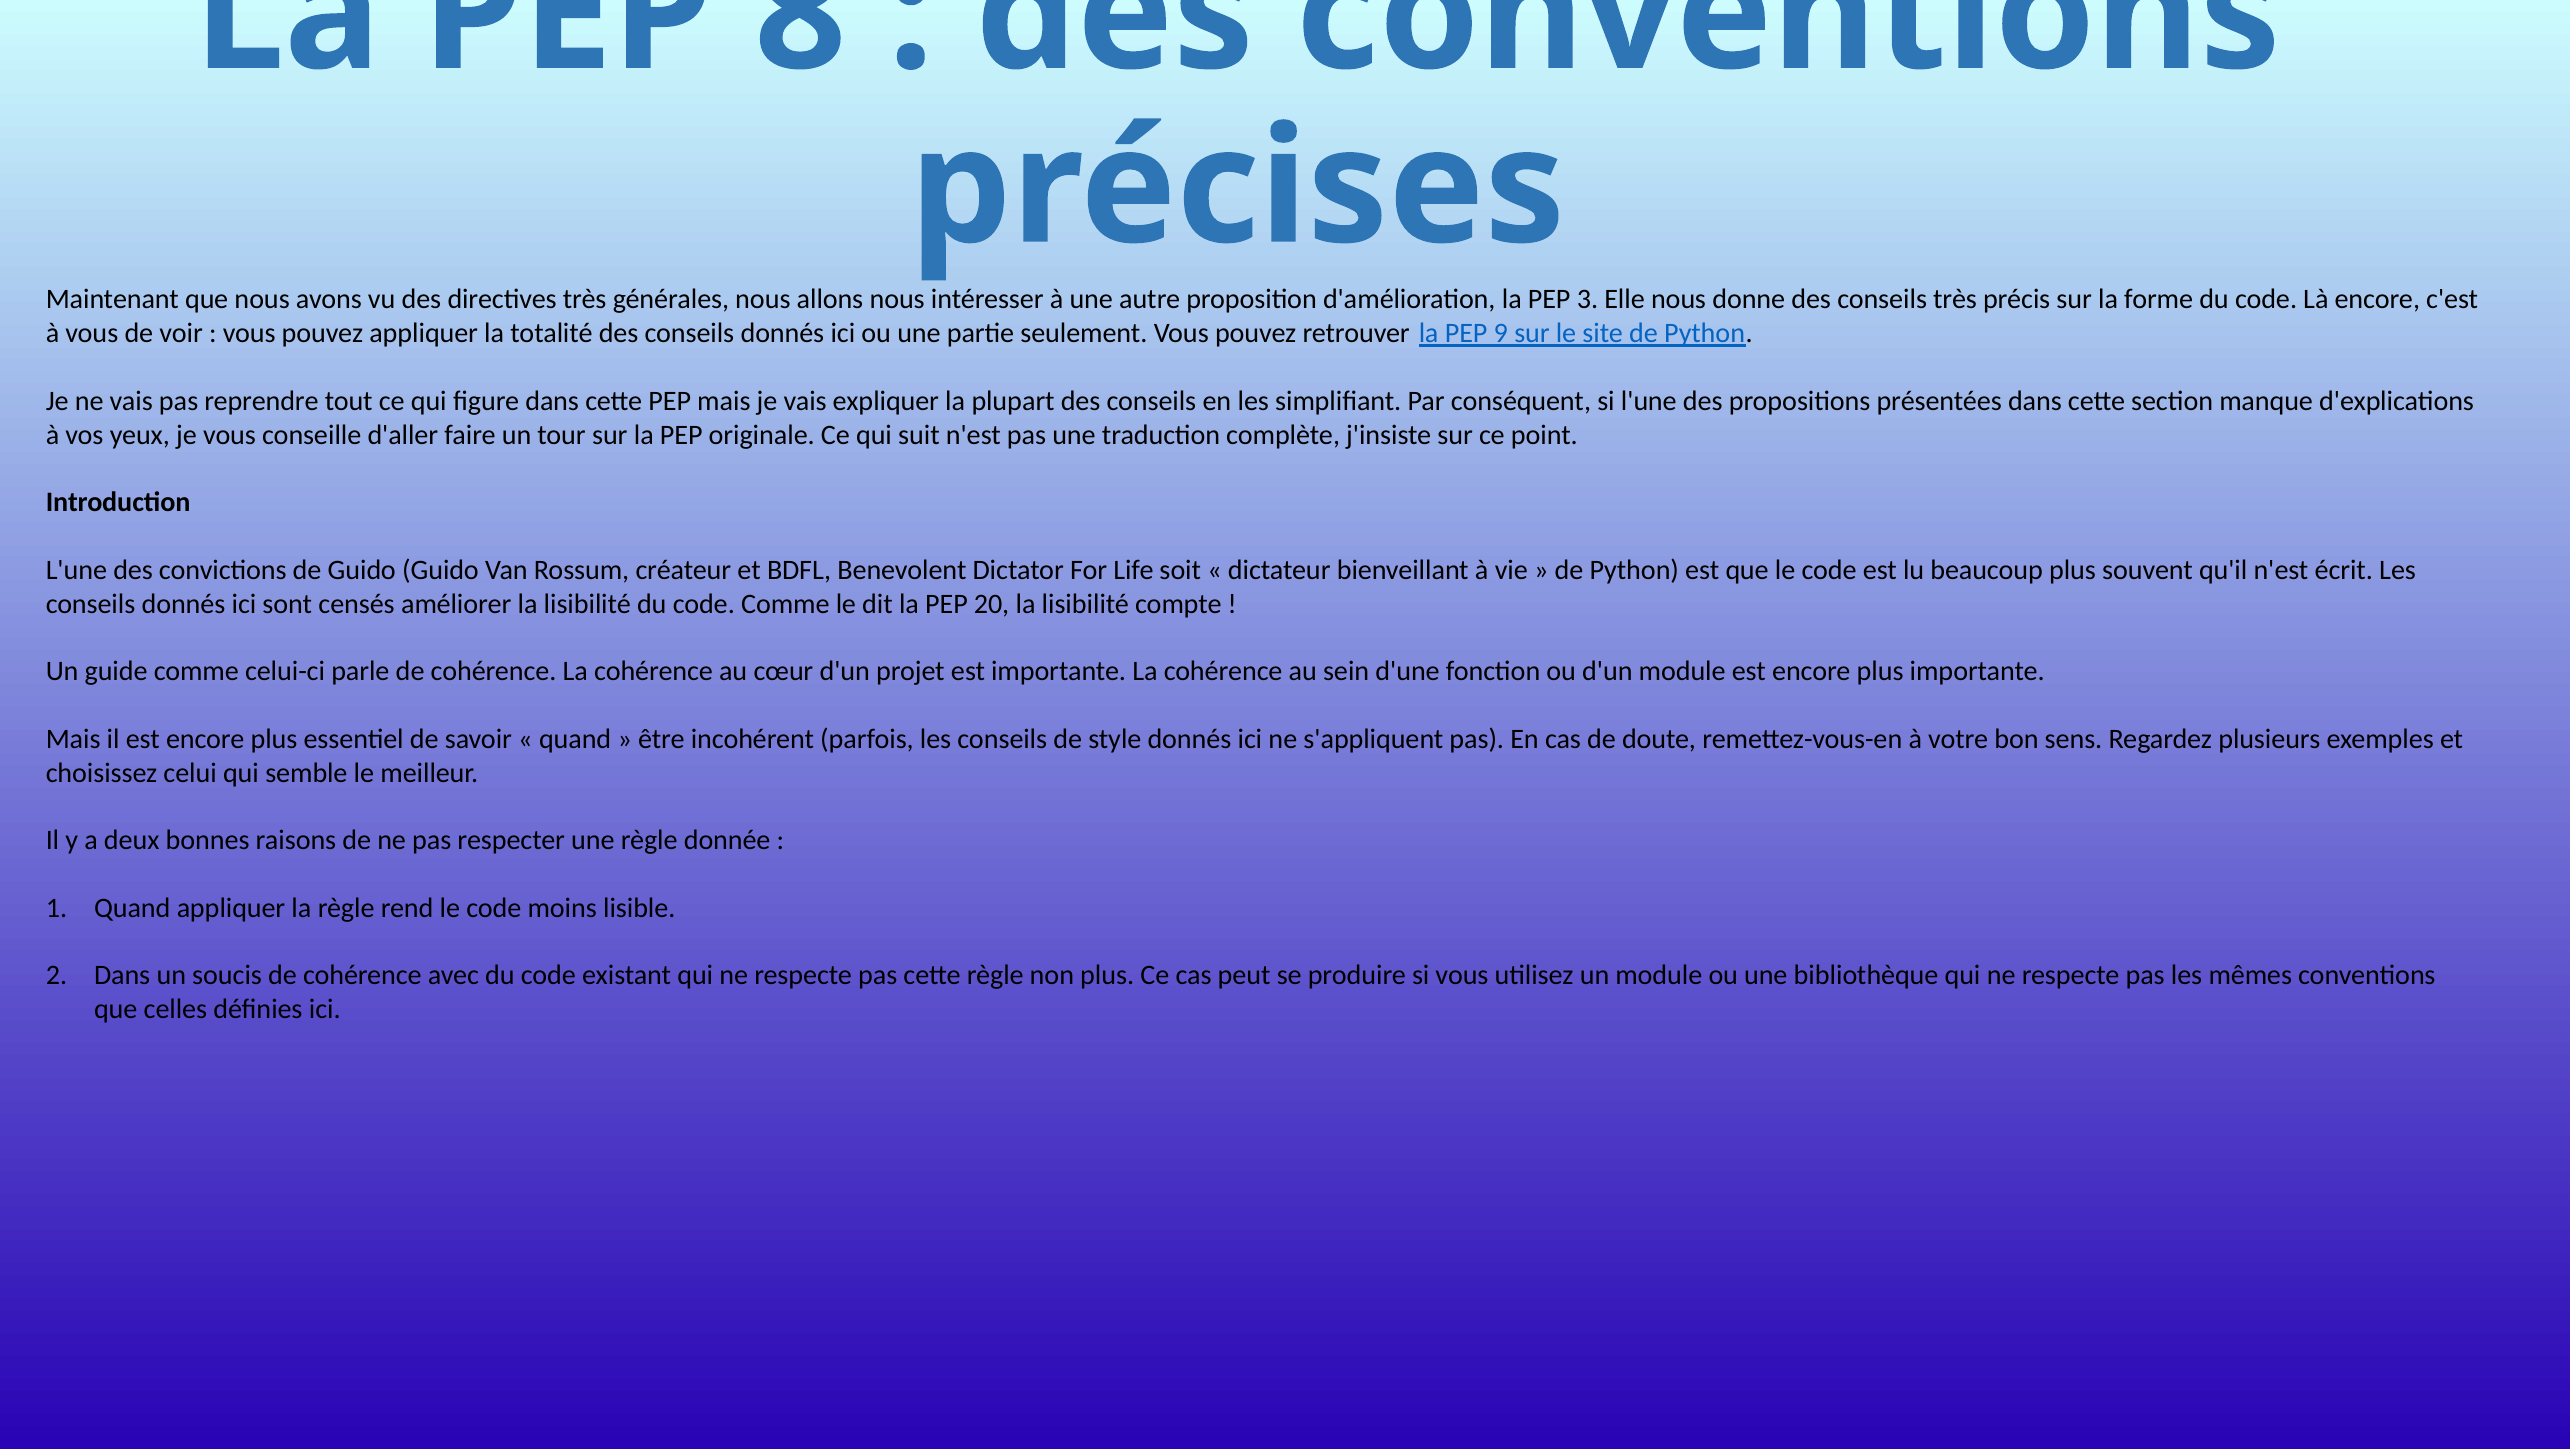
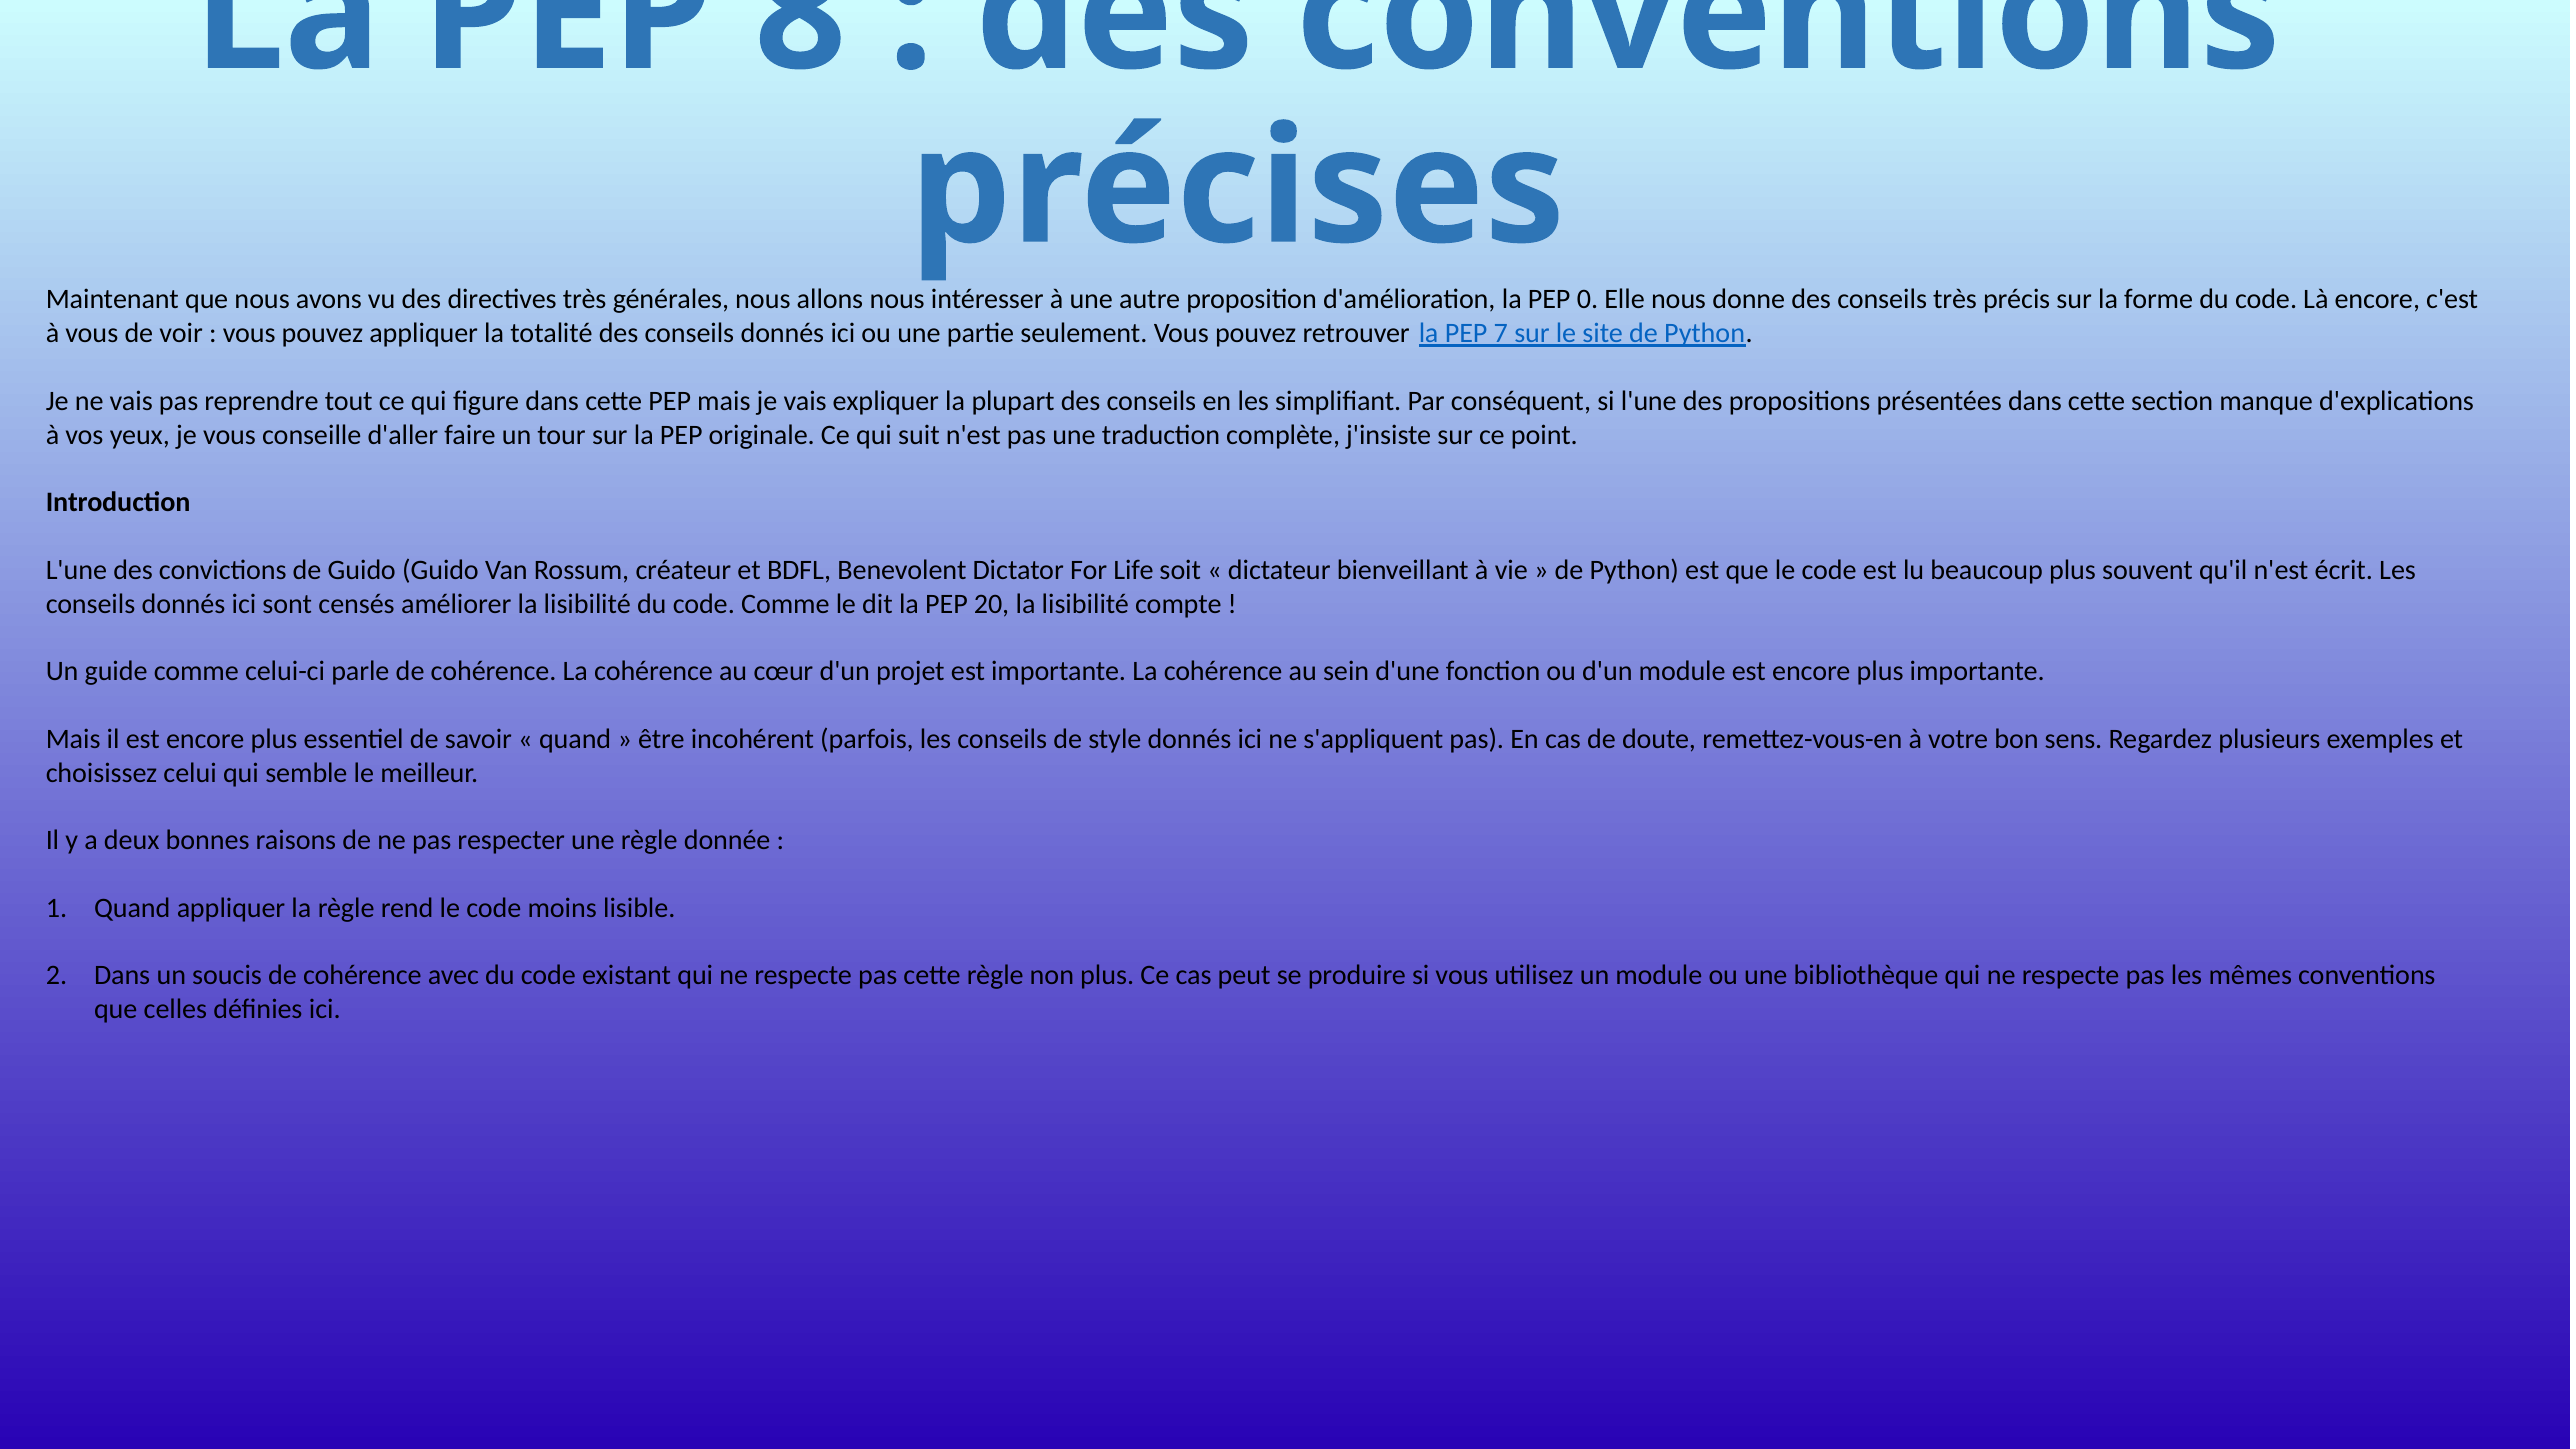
3: 3 -> 0
9: 9 -> 7
